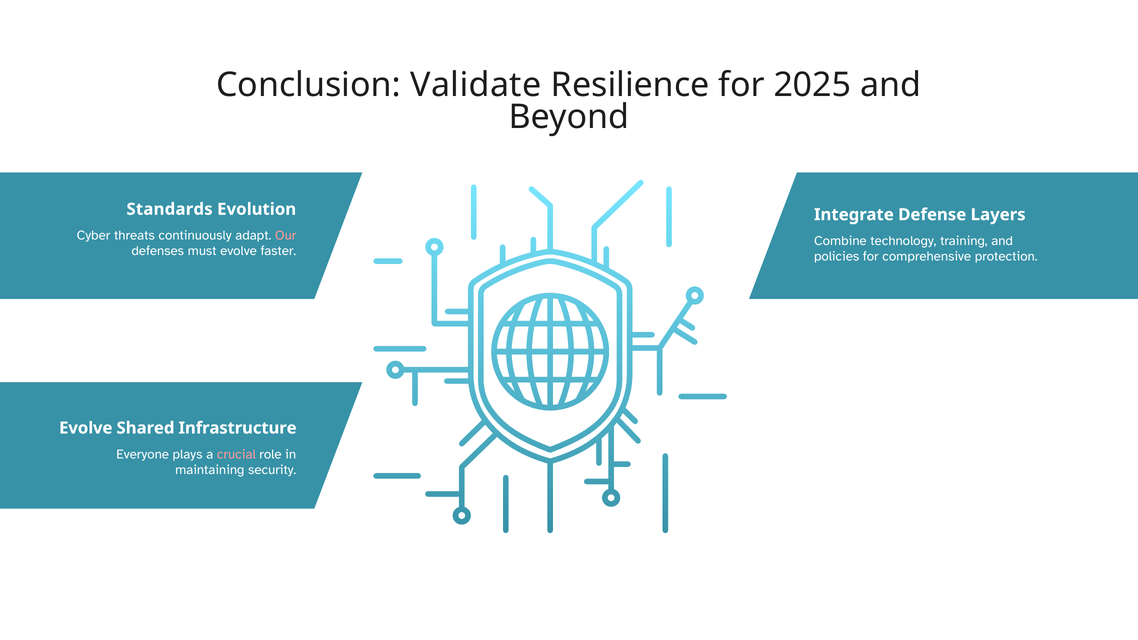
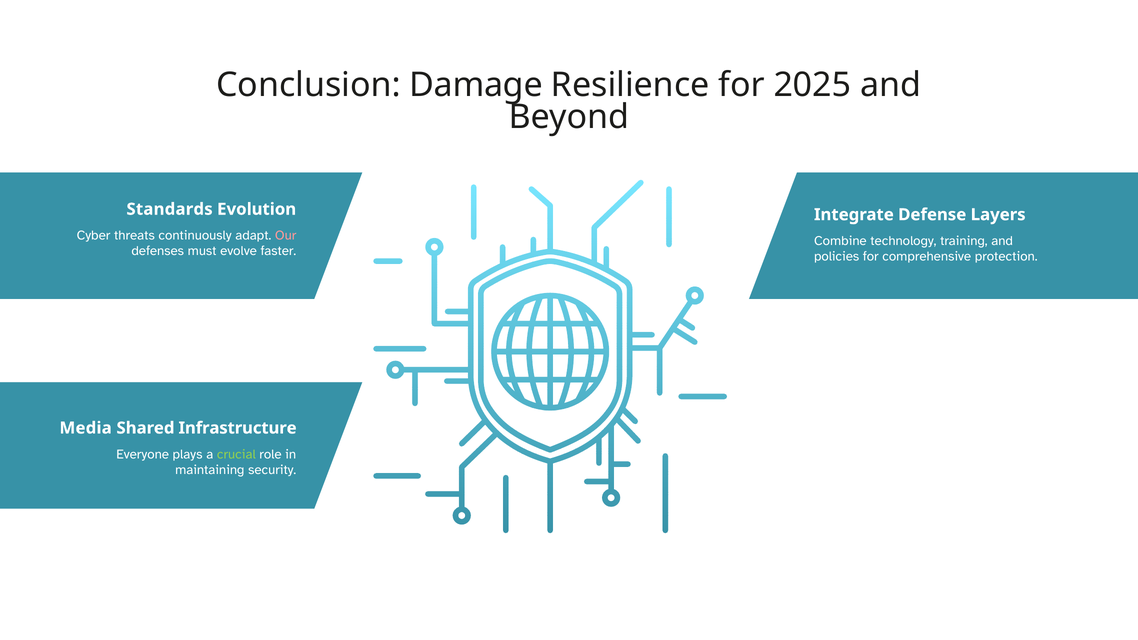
Validate: Validate -> Damage
Evolve at (86, 428): Evolve -> Media
crucial colour: pink -> light green
